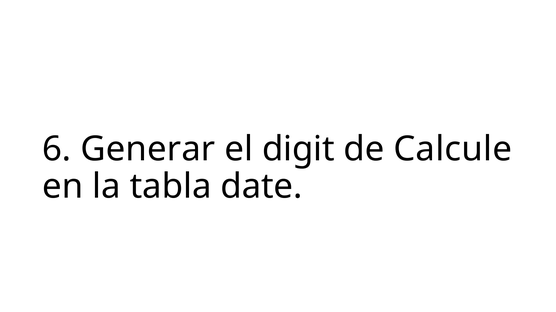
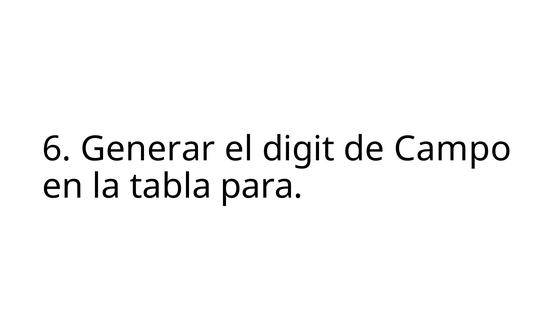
Calcule: Calcule -> Campo
date: date -> para
